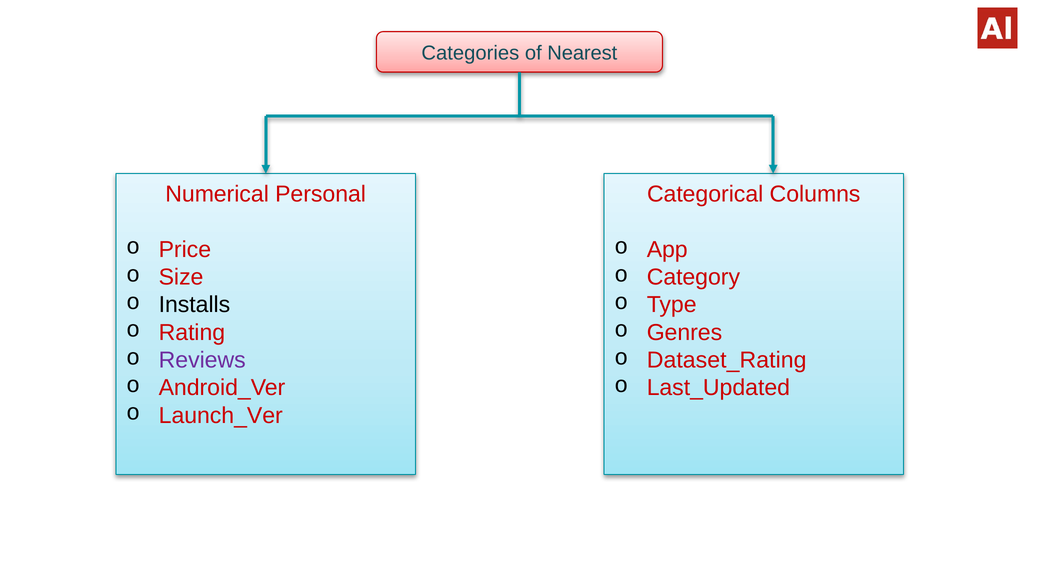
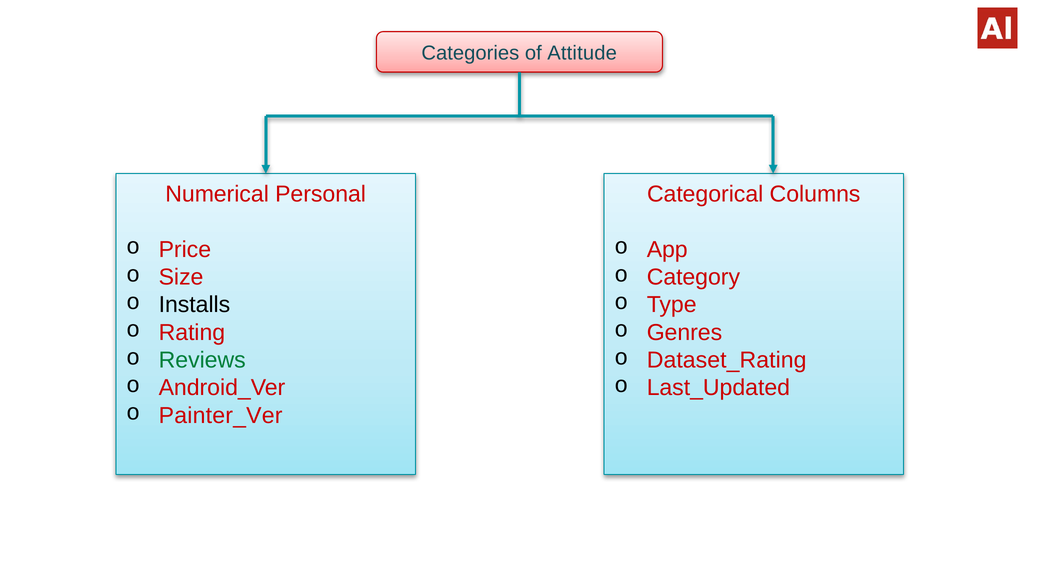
Nearest: Nearest -> Attitude
Reviews colour: purple -> green
Launch_Ver: Launch_Ver -> Painter_Ver
